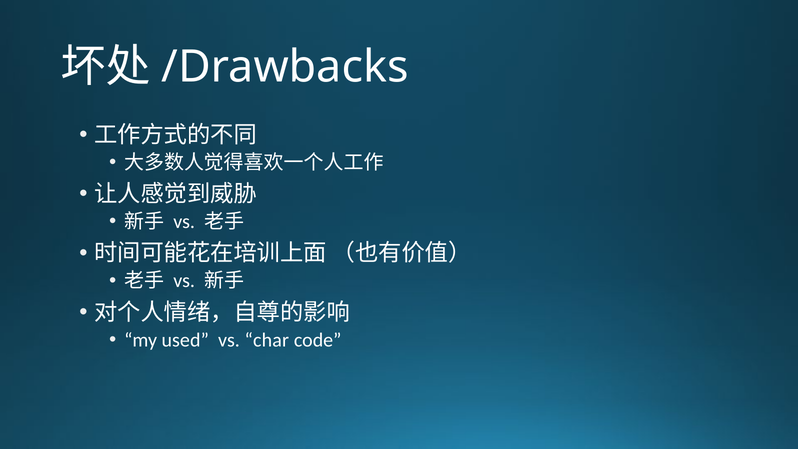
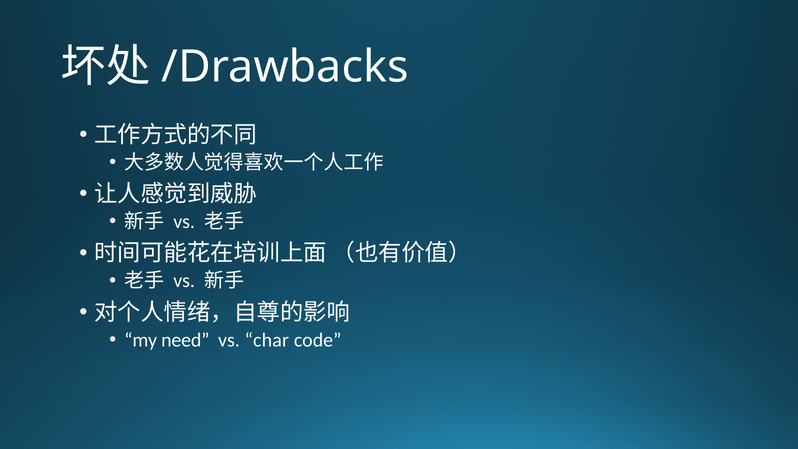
used: used -> need
